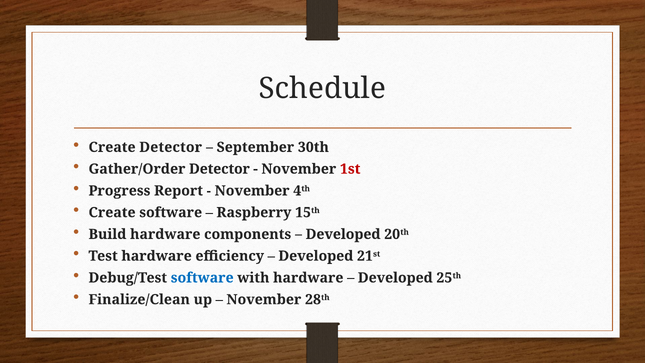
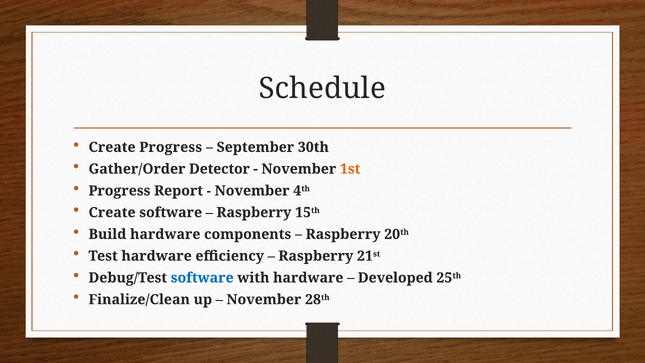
Create Detector: Detector -> Progress
1st colour: red -> orange
Developed at (343, 234): Developed -> Raspberry
Developed at (316, 256): Developed -> Raspberry
